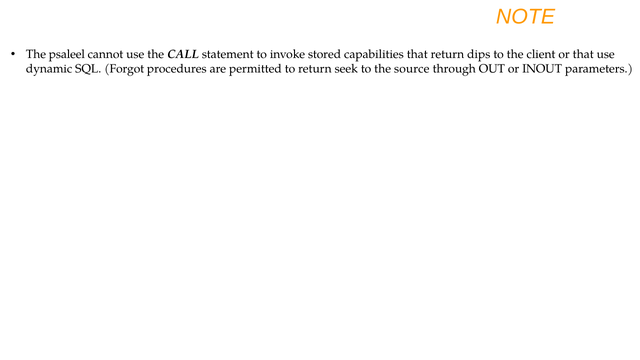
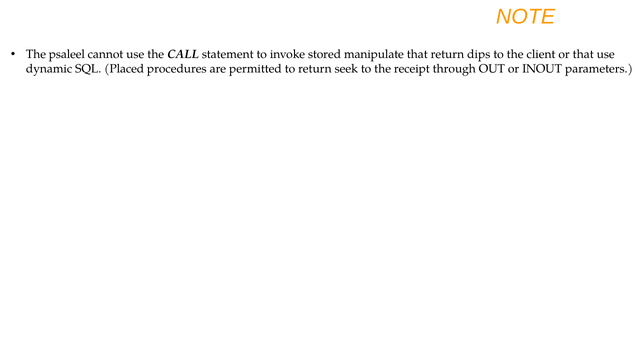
capabilities: capabilities -> manipulate
Forgot: Forgot -> Placed
source: source -> receipt
